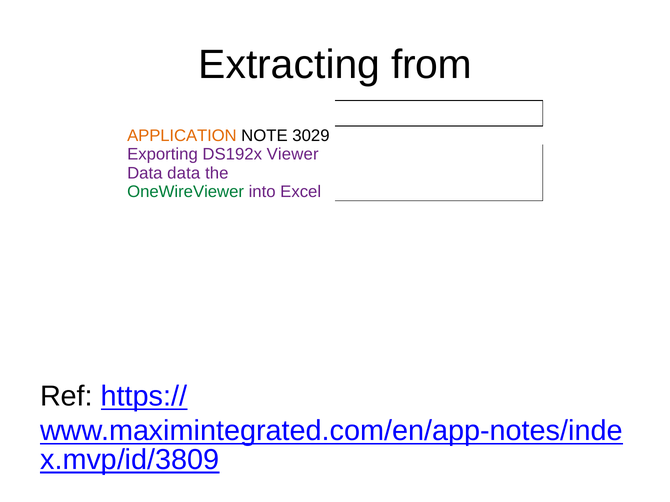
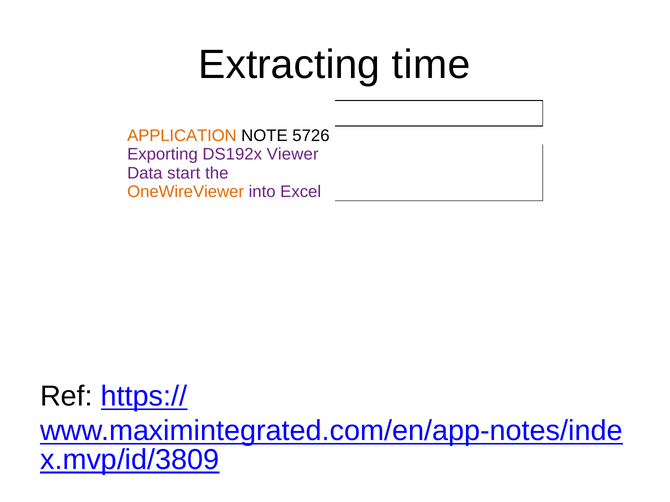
from: from -> time
3029: 3029 -> 5726
Data data: data -> start
OneWireViewer colour: green -> orange
